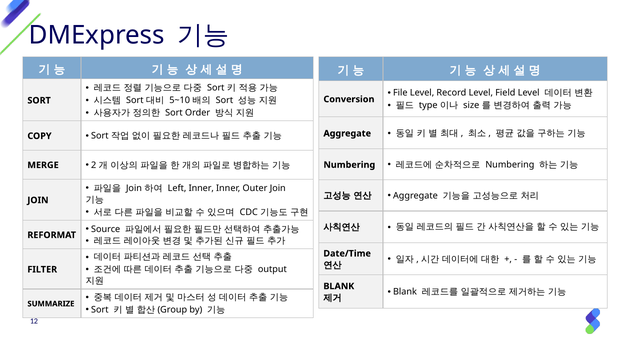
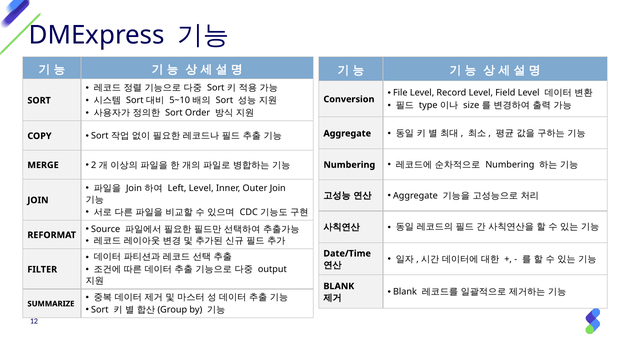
Left Inner: Inner -> Level
